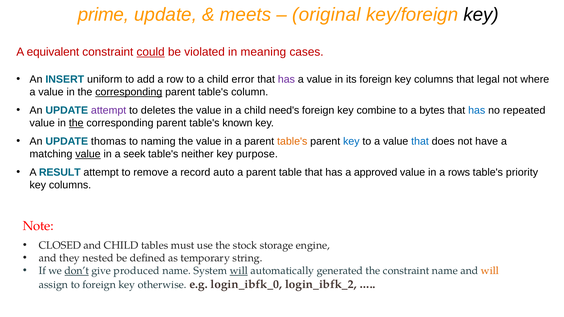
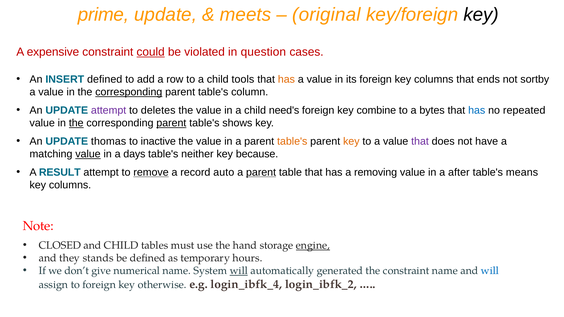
equivalent: equivalent -> expensive
meaning: meaning -> question
INSERT uniform: uniform -> defined
error: error -> tools
has at (286, 79) colour: purple -> orange
legal: legal -> ends
where: where -> sortby
parent at (171, 123) underline: none -> present
known: known -> shows
naming: naming -> inactive
key at (351, 141) colour: blue -> orange
that at (420, 141) colour: blue -> purple
seek: seek -> days
purpose: purpose -> because
remove underline: none -> present
parent at (261, 172) underline: none -> present
approved: approved -> removing
rows: rows -> after
priority: priority -> means
stock: stock -> hand
engine underline: none -> present
nested: nested -> stands
string: string -> hours
don’t underline: present -> none
produced: produced -> numerical
will at (490, 271) colour: orange -> blue
login_ibfk_0: login_ibfk_0 -> login_ibfk_4
